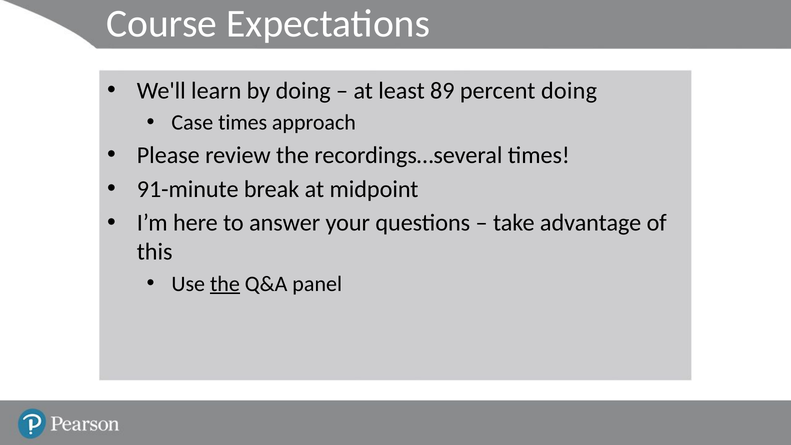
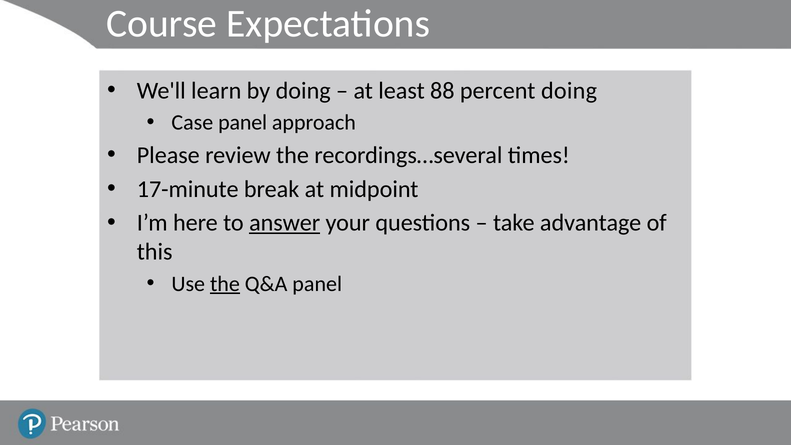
89: 89 -> 88
Case times: times -> panel
91-minute: 91-minute -> 17-minute
answer underline: none -> present
